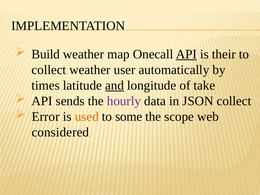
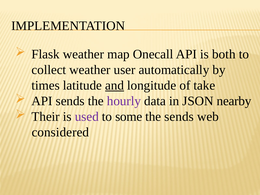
Build: Build -> Flask
API at (186, 54) underline: present -> none
their: their -> both
JSON collect: collect -> nearby
Error: Error -> Their
used colour: orange -> purple
the scope: scope -> sends
